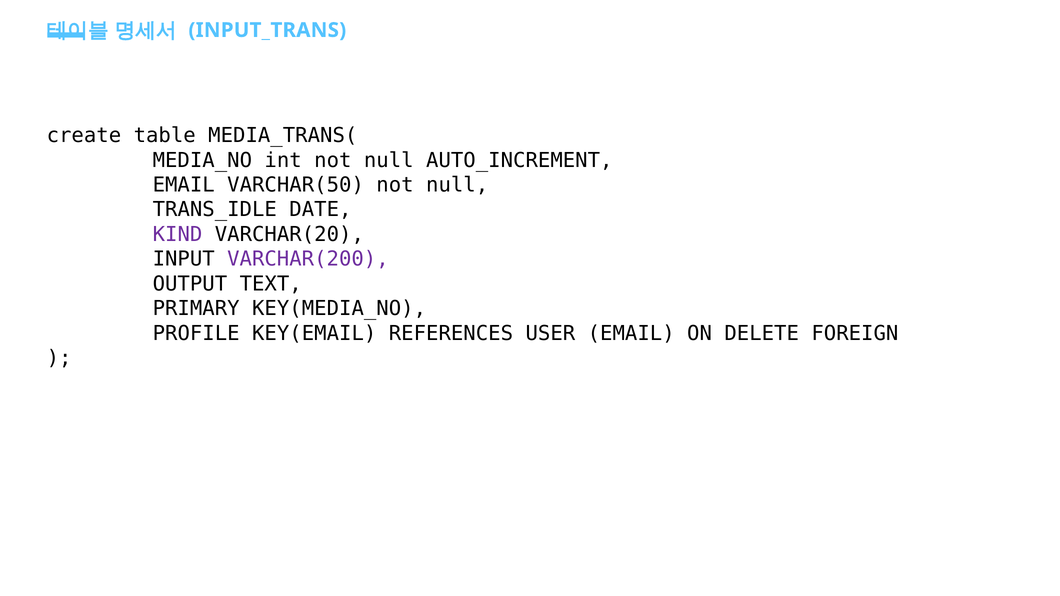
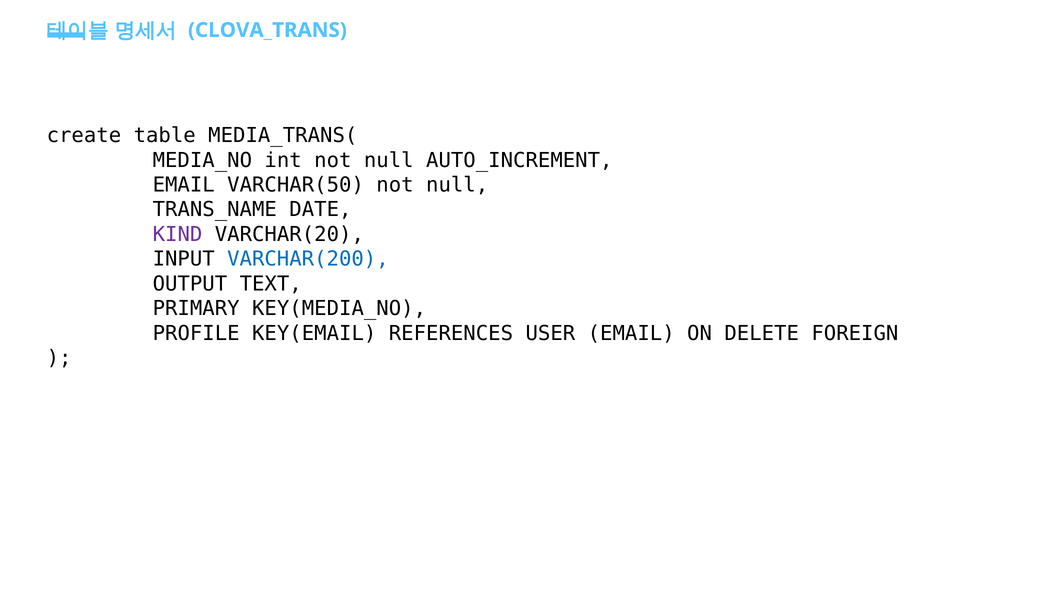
INPUT_TRANS: INPUT_TRANS -> CLOVA_TRANS
TRANS_IDLE: TRANS_IDLE -> TRANS_NAME
VARCHAR(200 colour: purple -> blue
